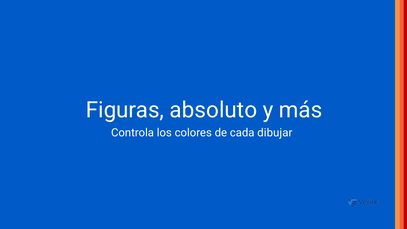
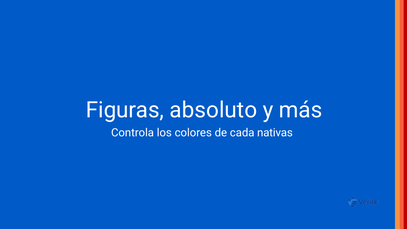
dibujar: dibujar -> nativas
